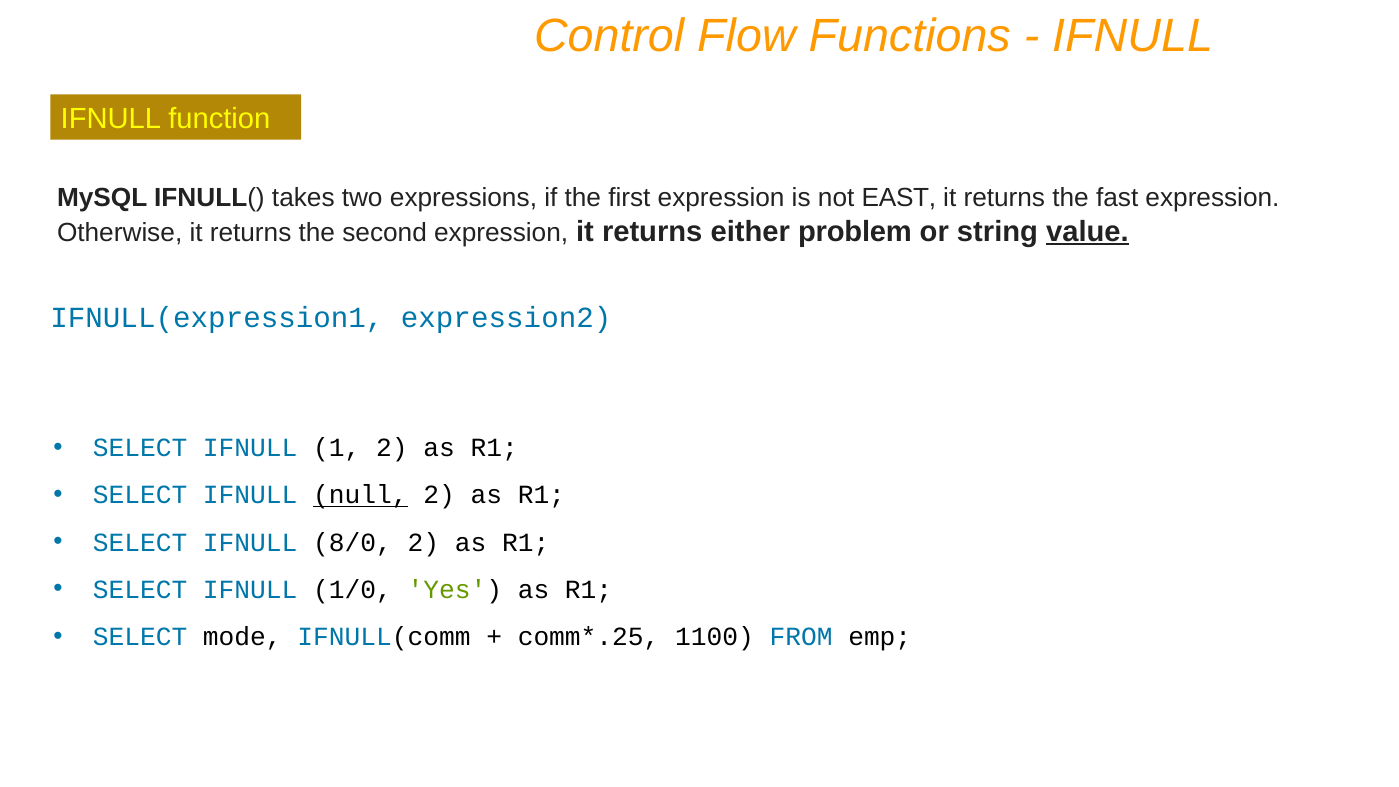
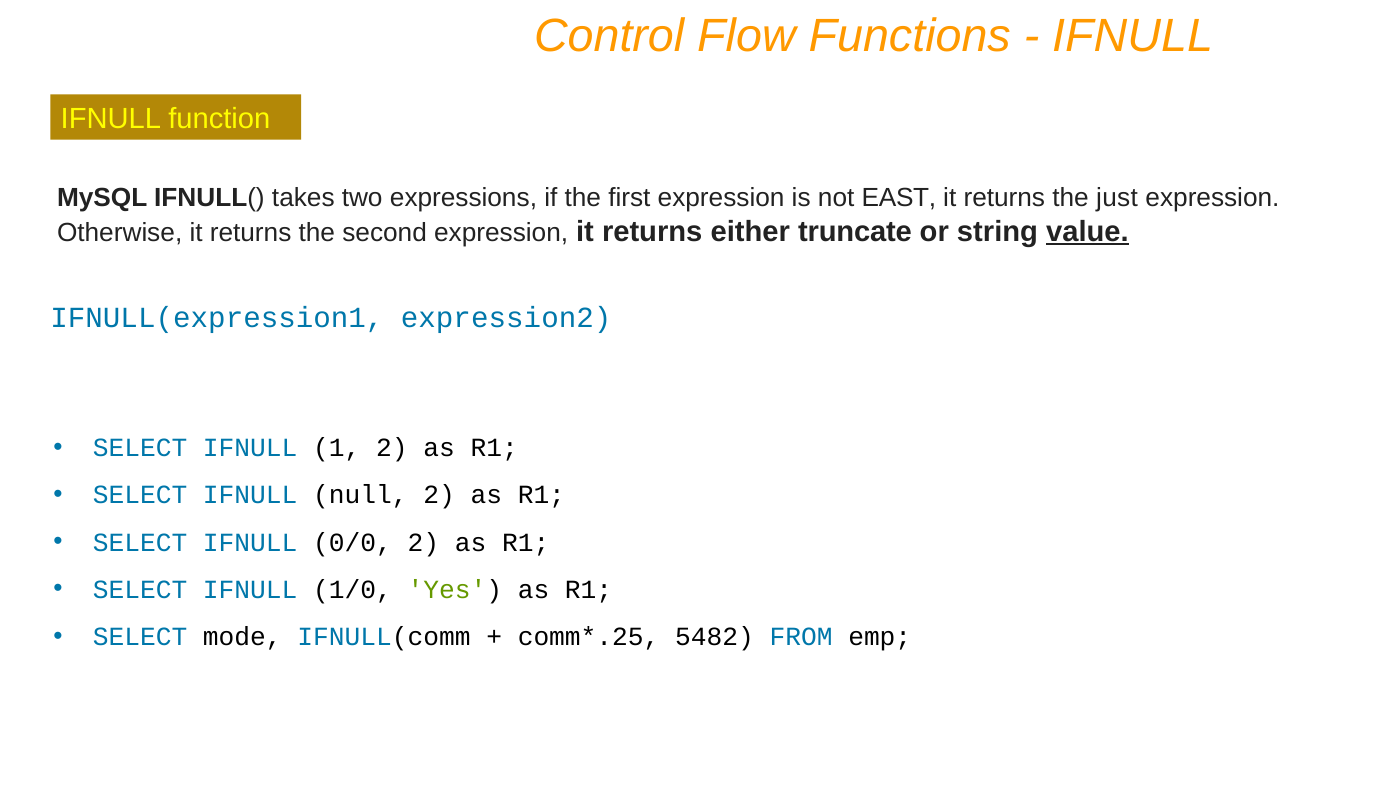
fast: fast -> just
problem: problem -> truncate
null underline: present -> none
8/0: 8/0 -> 0/0
1100: 1100 -> 5482
